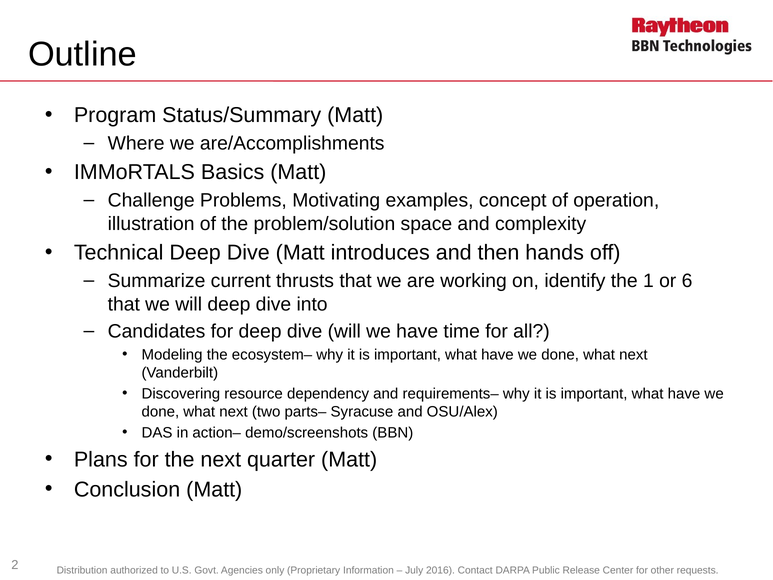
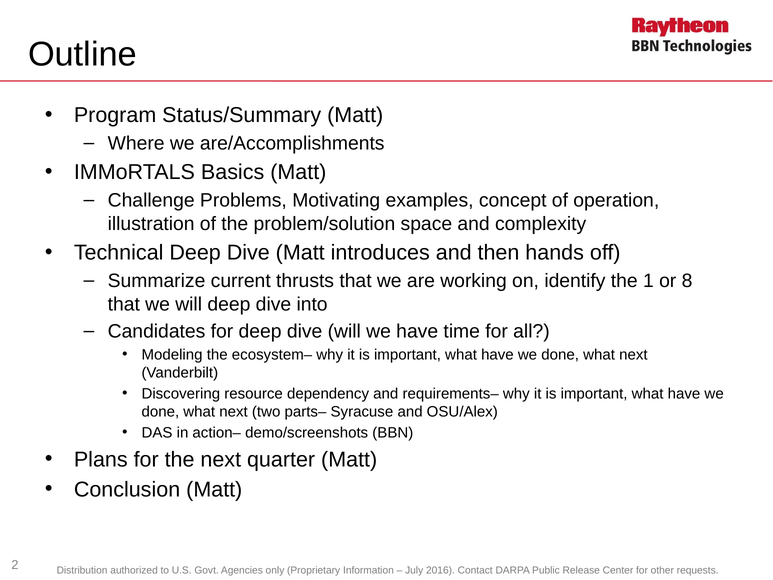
6: 6 -> 8
